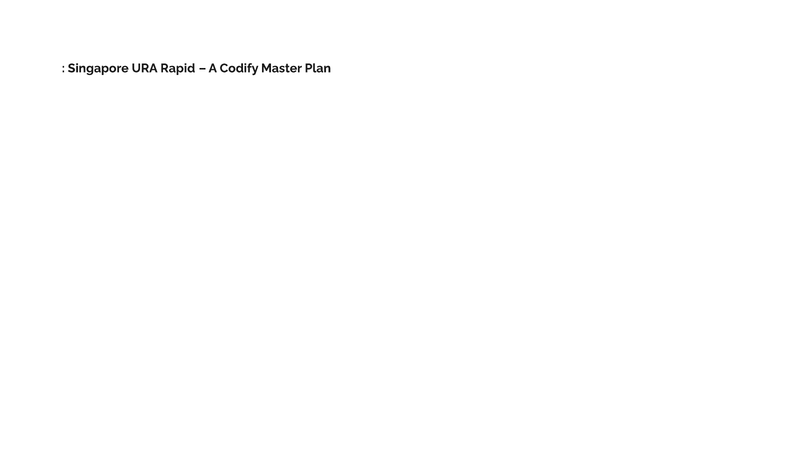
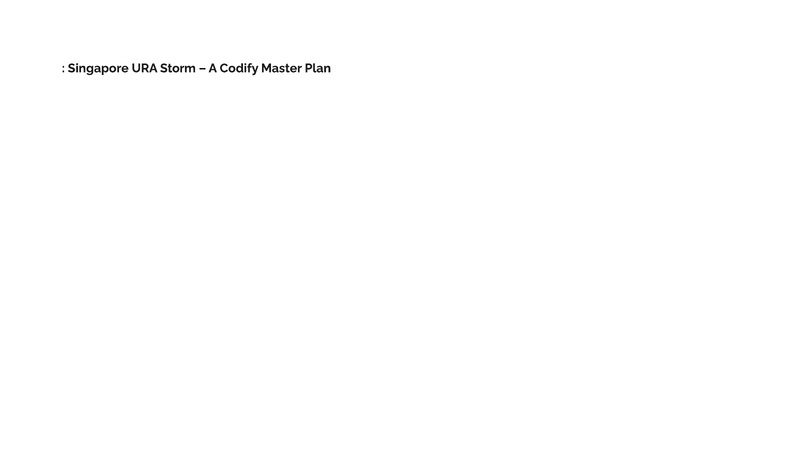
Rapid: Rapid -> Storm
